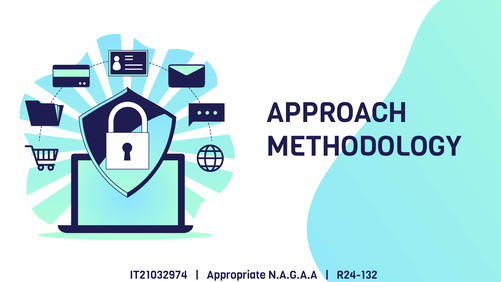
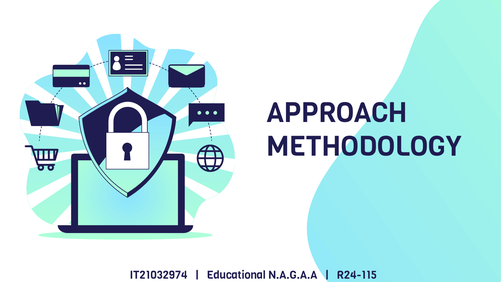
Appropriate: Appropriate -> Educational
R24-132: R24-132 -> R24-115
